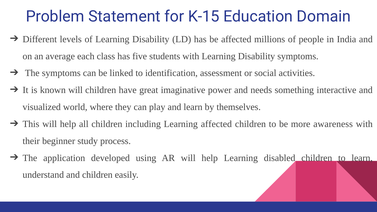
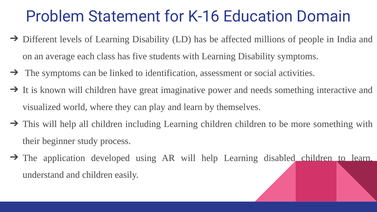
K-15: K-15 -> K-16
Learning affected: affected -> children
more awareness: awareness -> something
